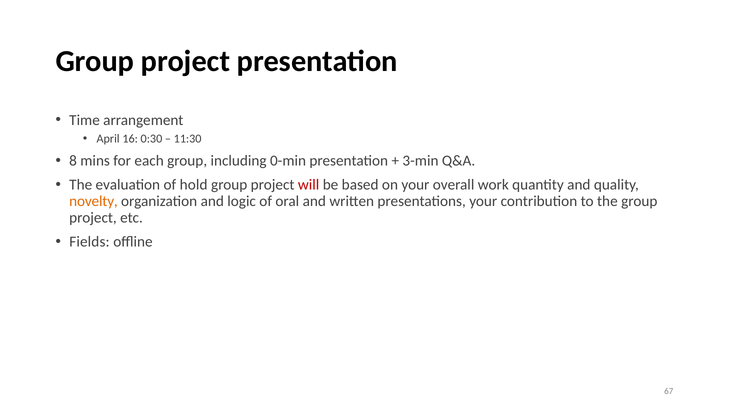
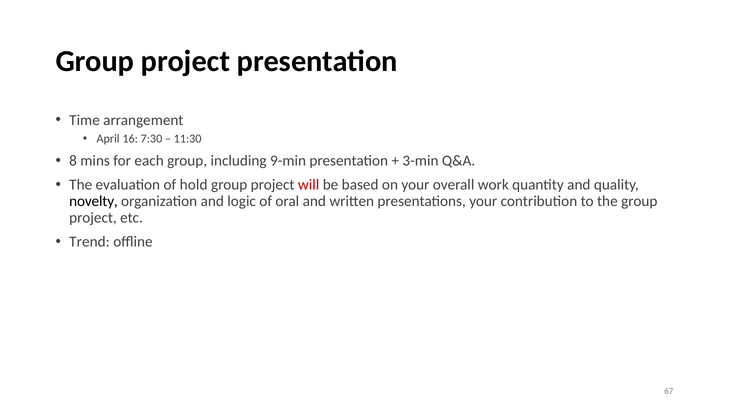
0:30: 0:30 -> 7:30
0-min: 0-min -> 9-min
novelty colour: orange -> black
Fields: Fields -> Trend
